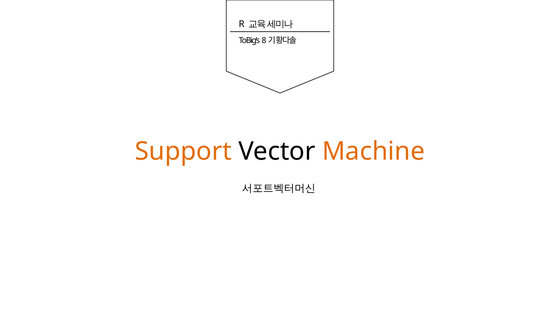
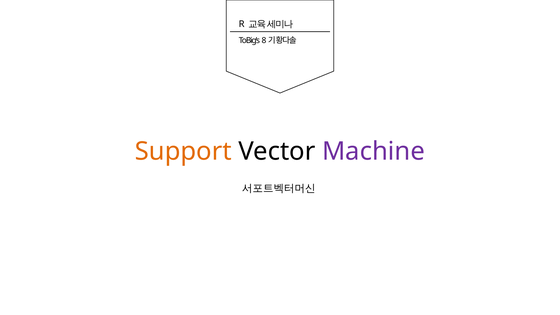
Machine colour: orange -> purple
